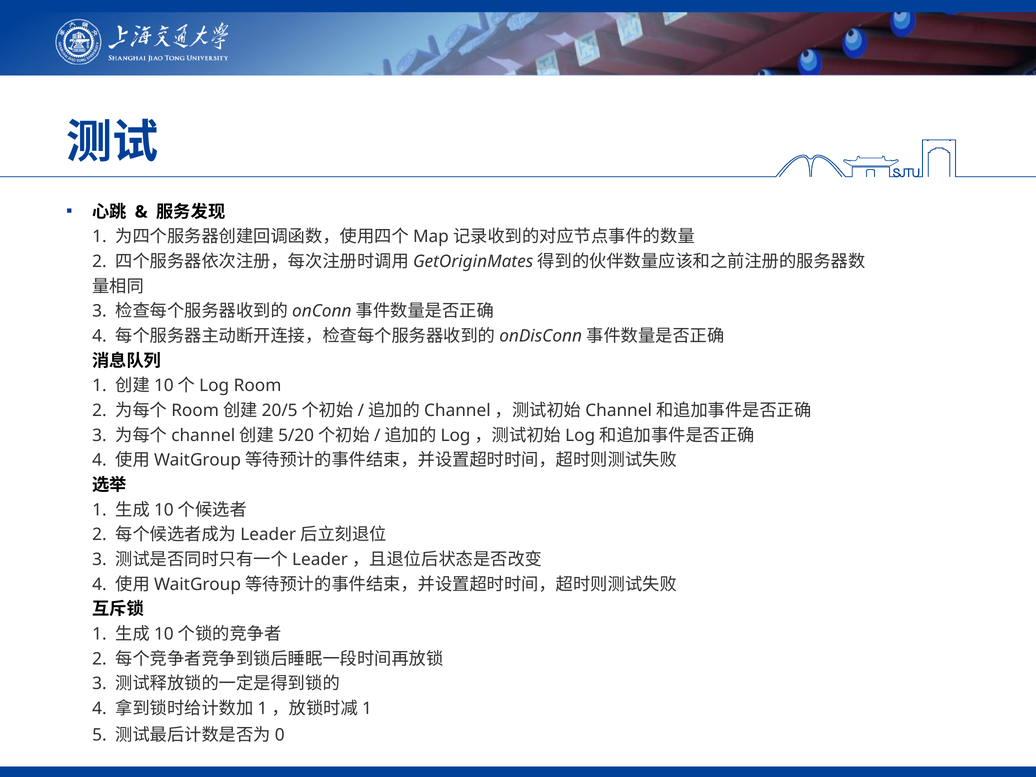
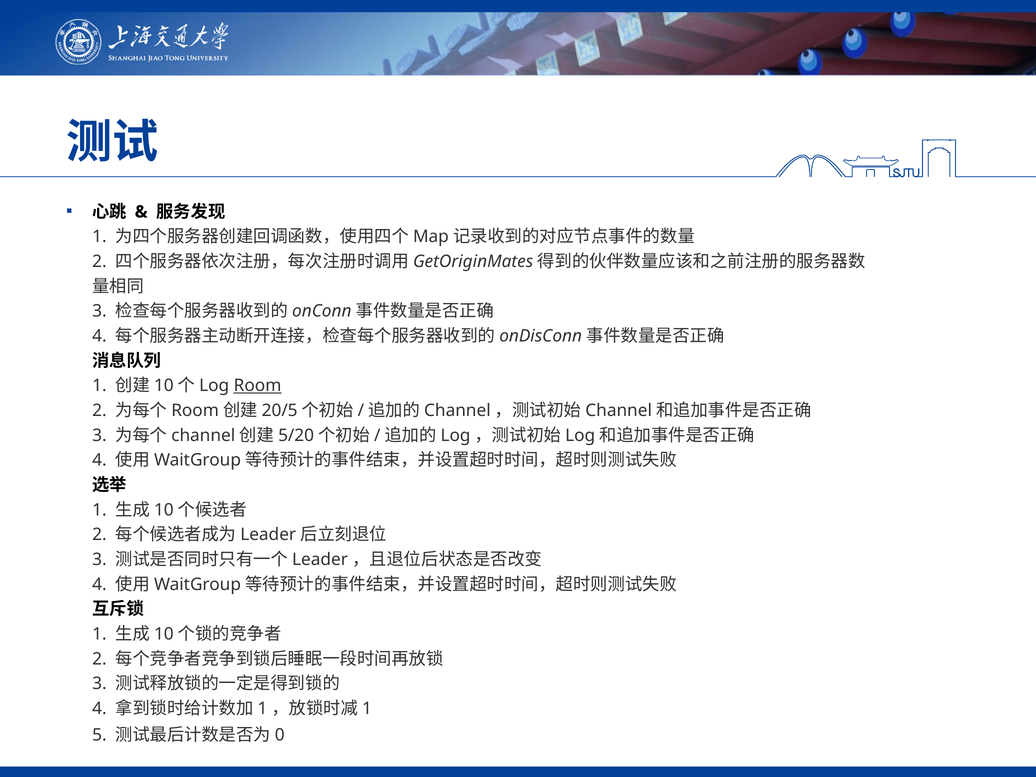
Room underline: none -> present
